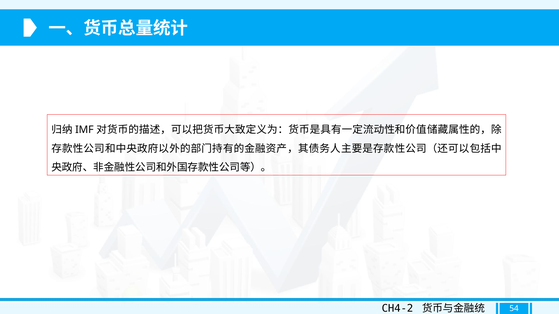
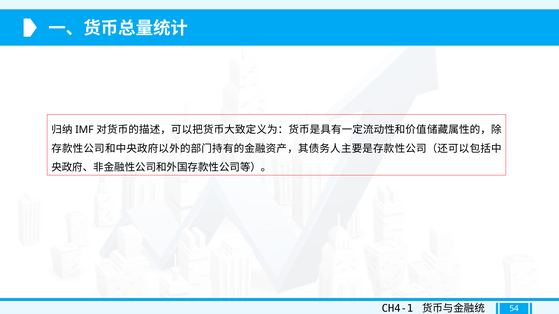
CH4-2: CH4-2 -> CH4-1
